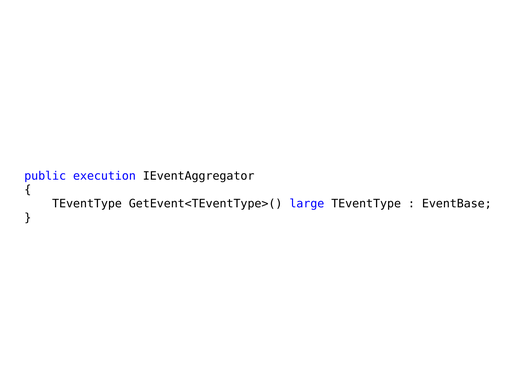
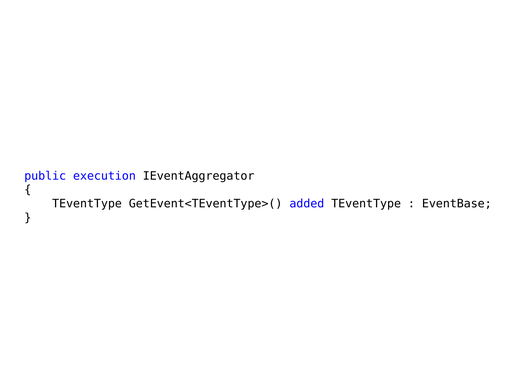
large: large -> added
